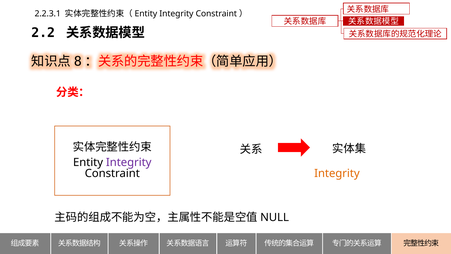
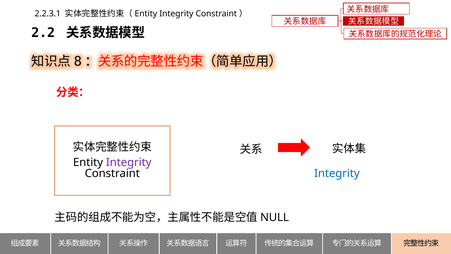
Integrity at (337, 173) colour: orange -> blue
